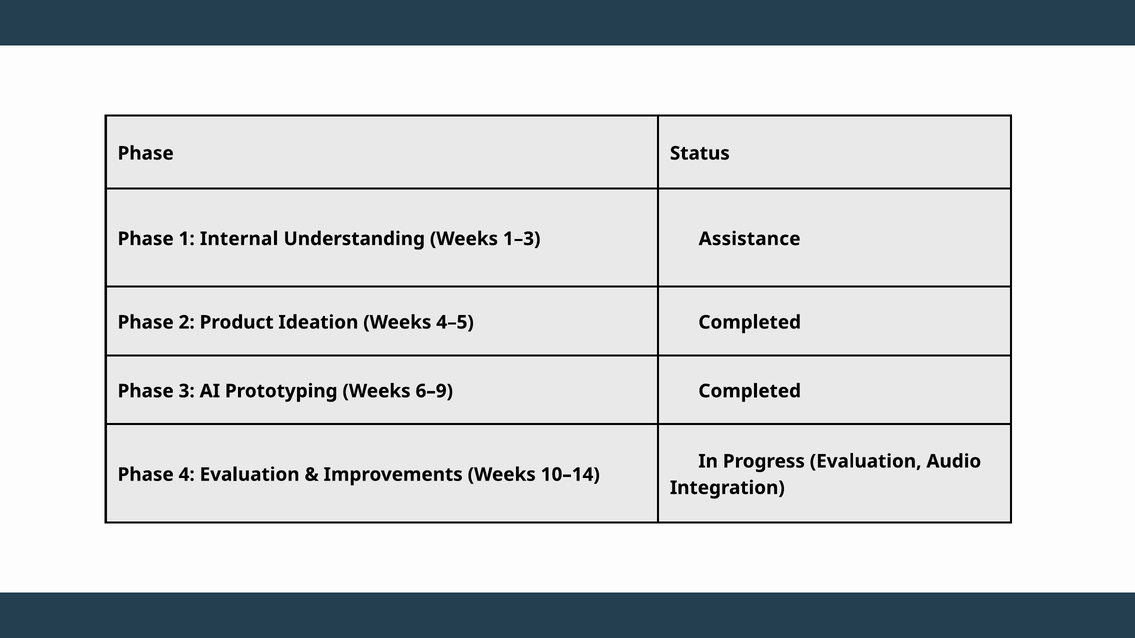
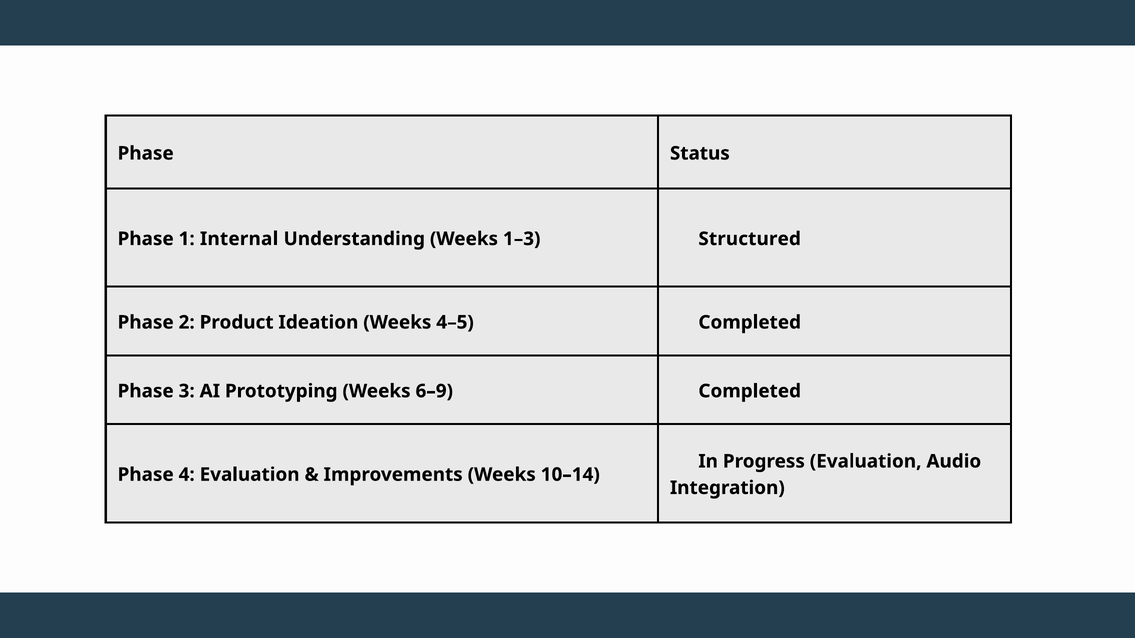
Assistance: Assistance -> Structured
